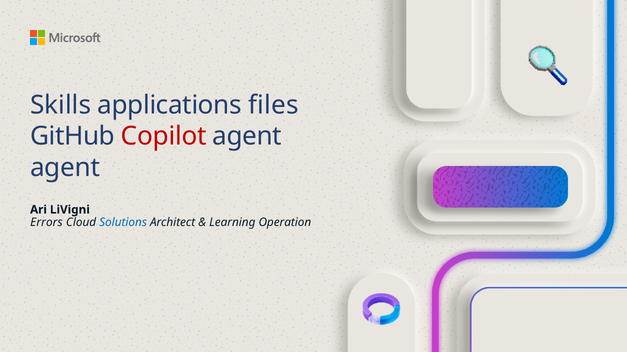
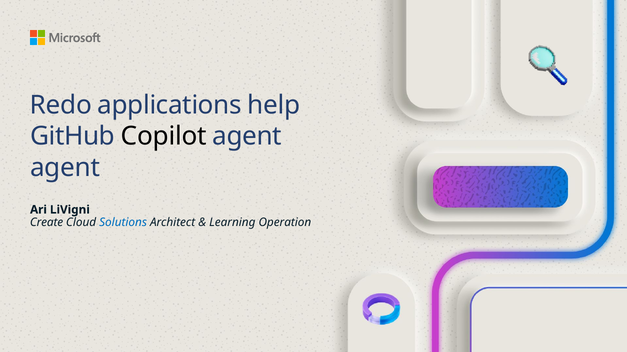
Skills: Skills -> Redo
files: files -> help
Copilot colour: red -> black
Errors: Errors -> Create
